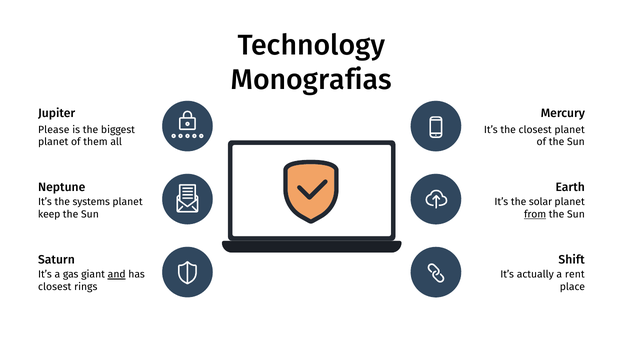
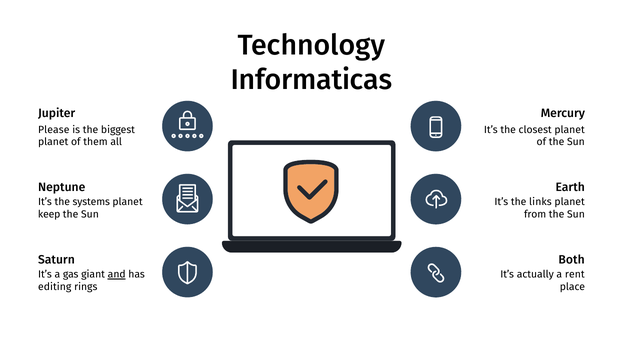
Monografias: Monografias -> Informaticas
solar: solar -> links
from underline: present -> none
Shift: Shift -> Both
closest at (55, 287): closest -> editing
